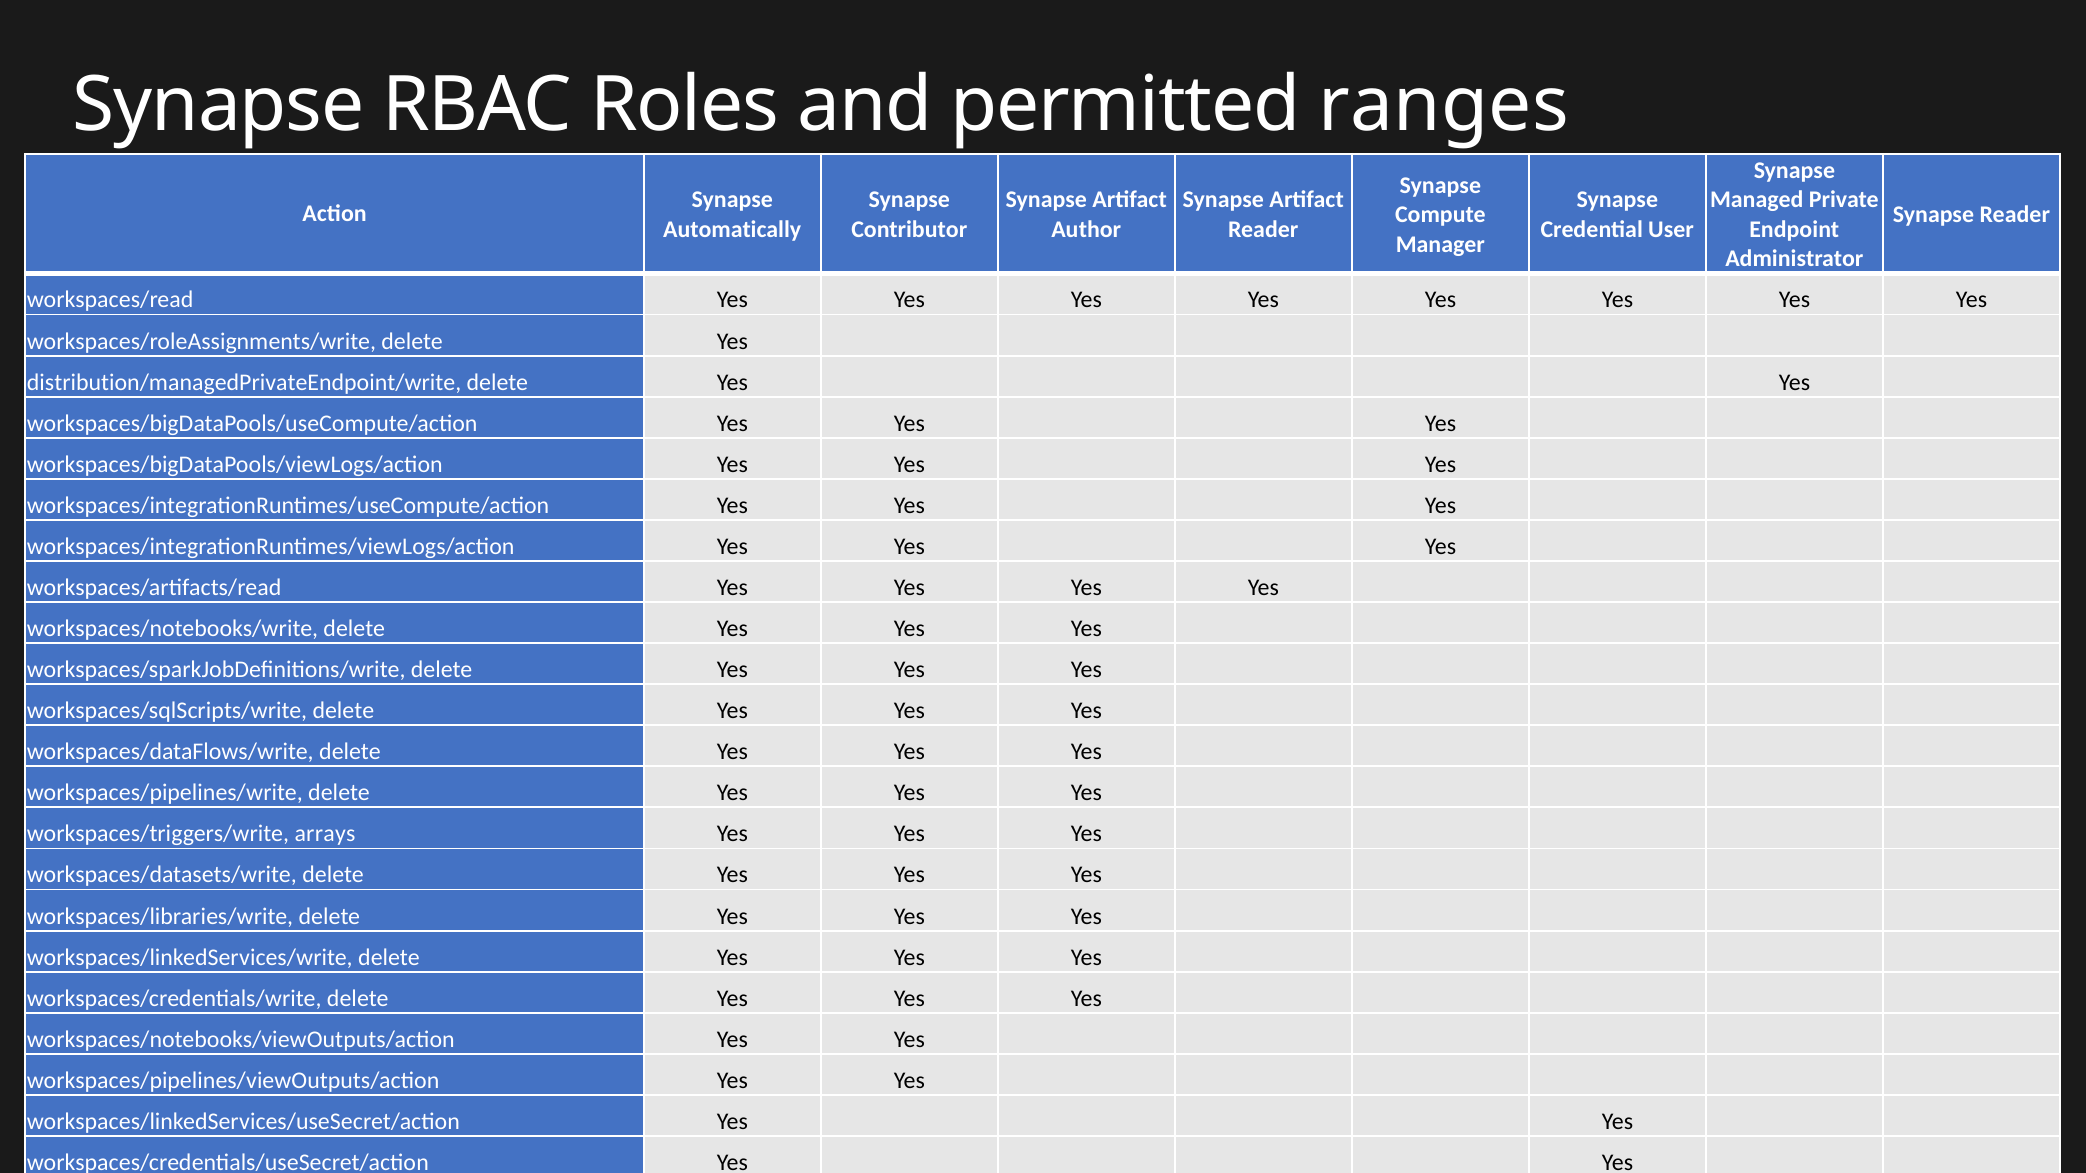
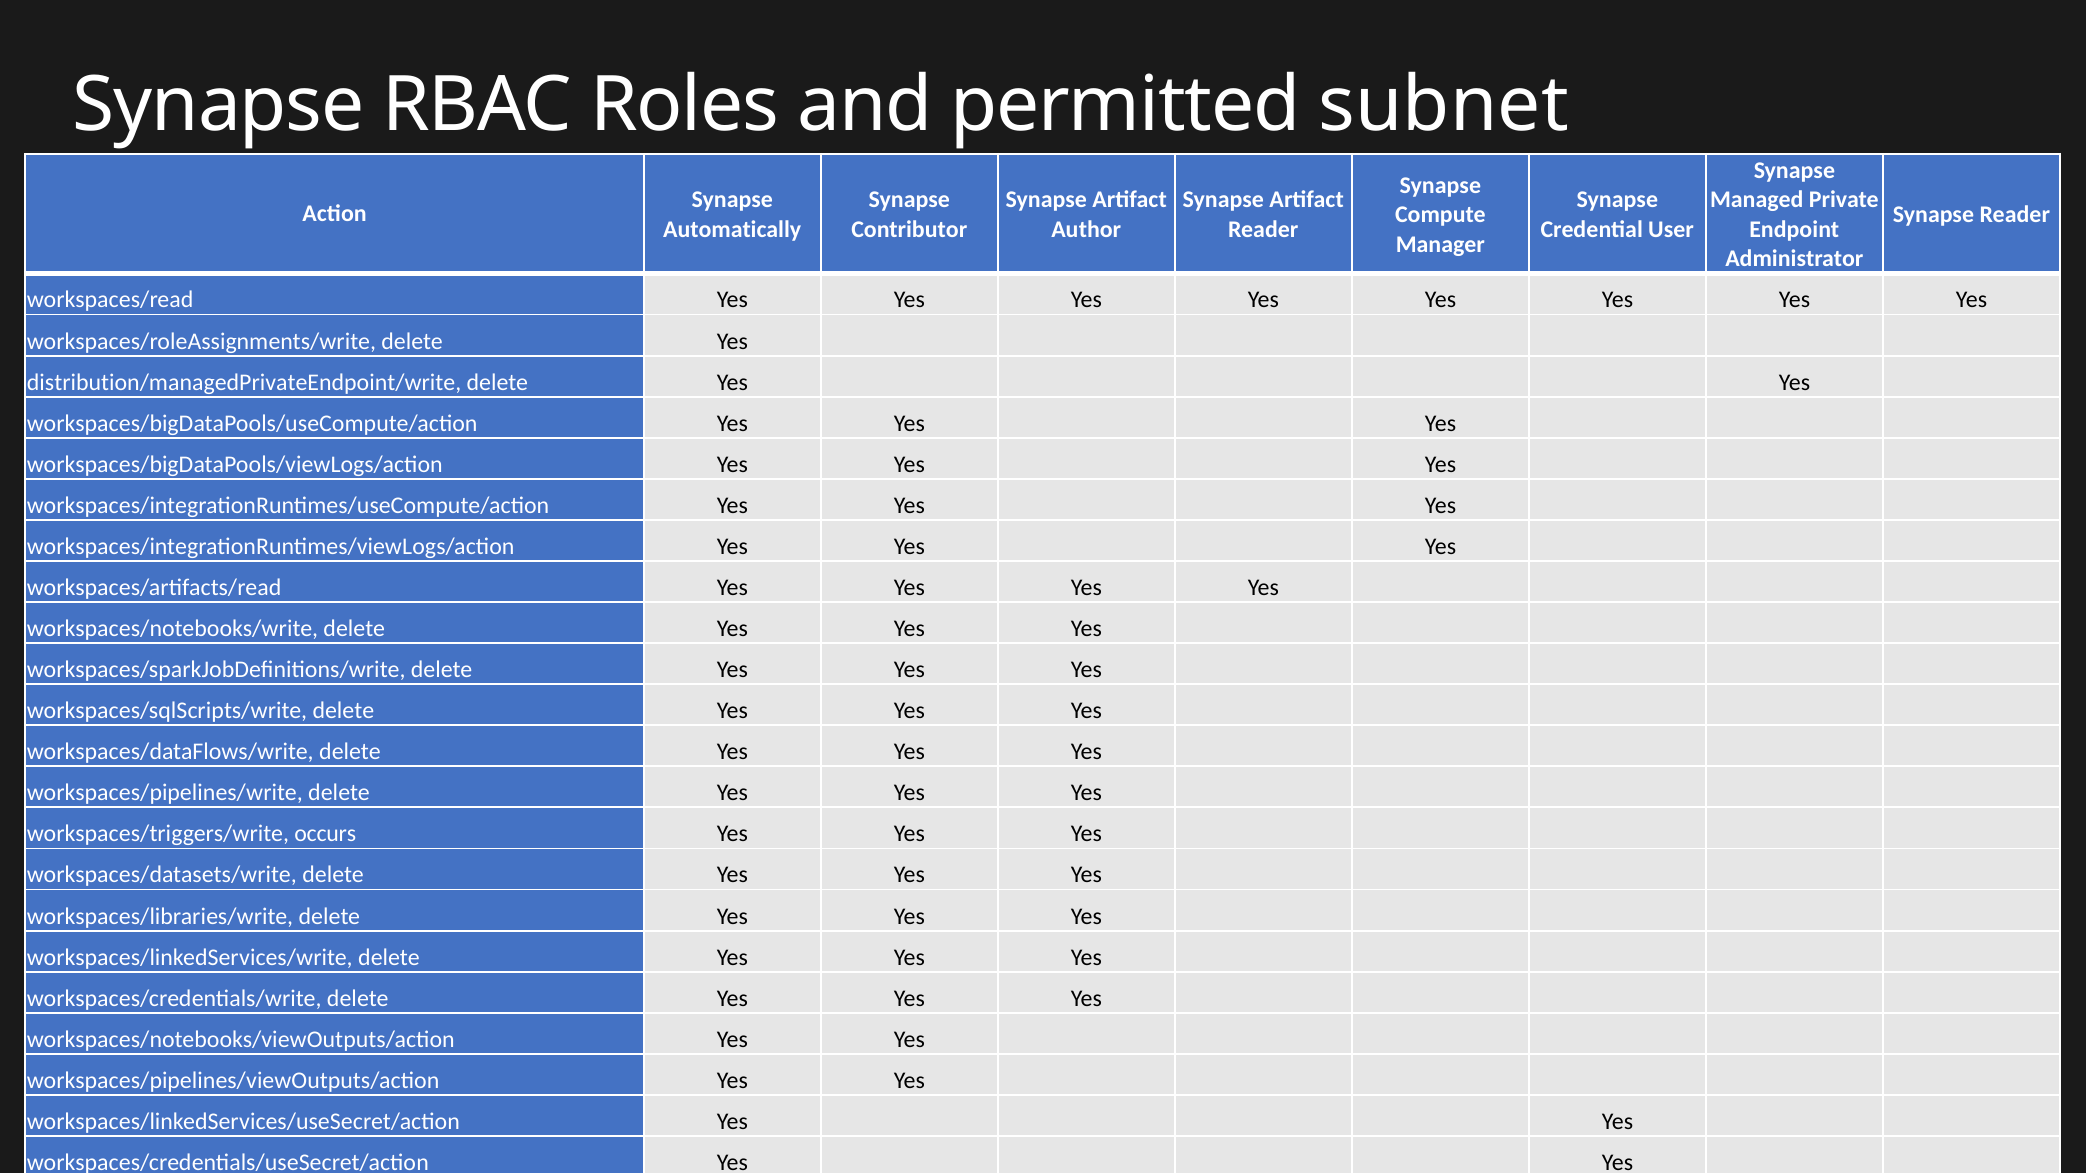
ranges: ranges -> subnet
arrays: arrays -> occurs
